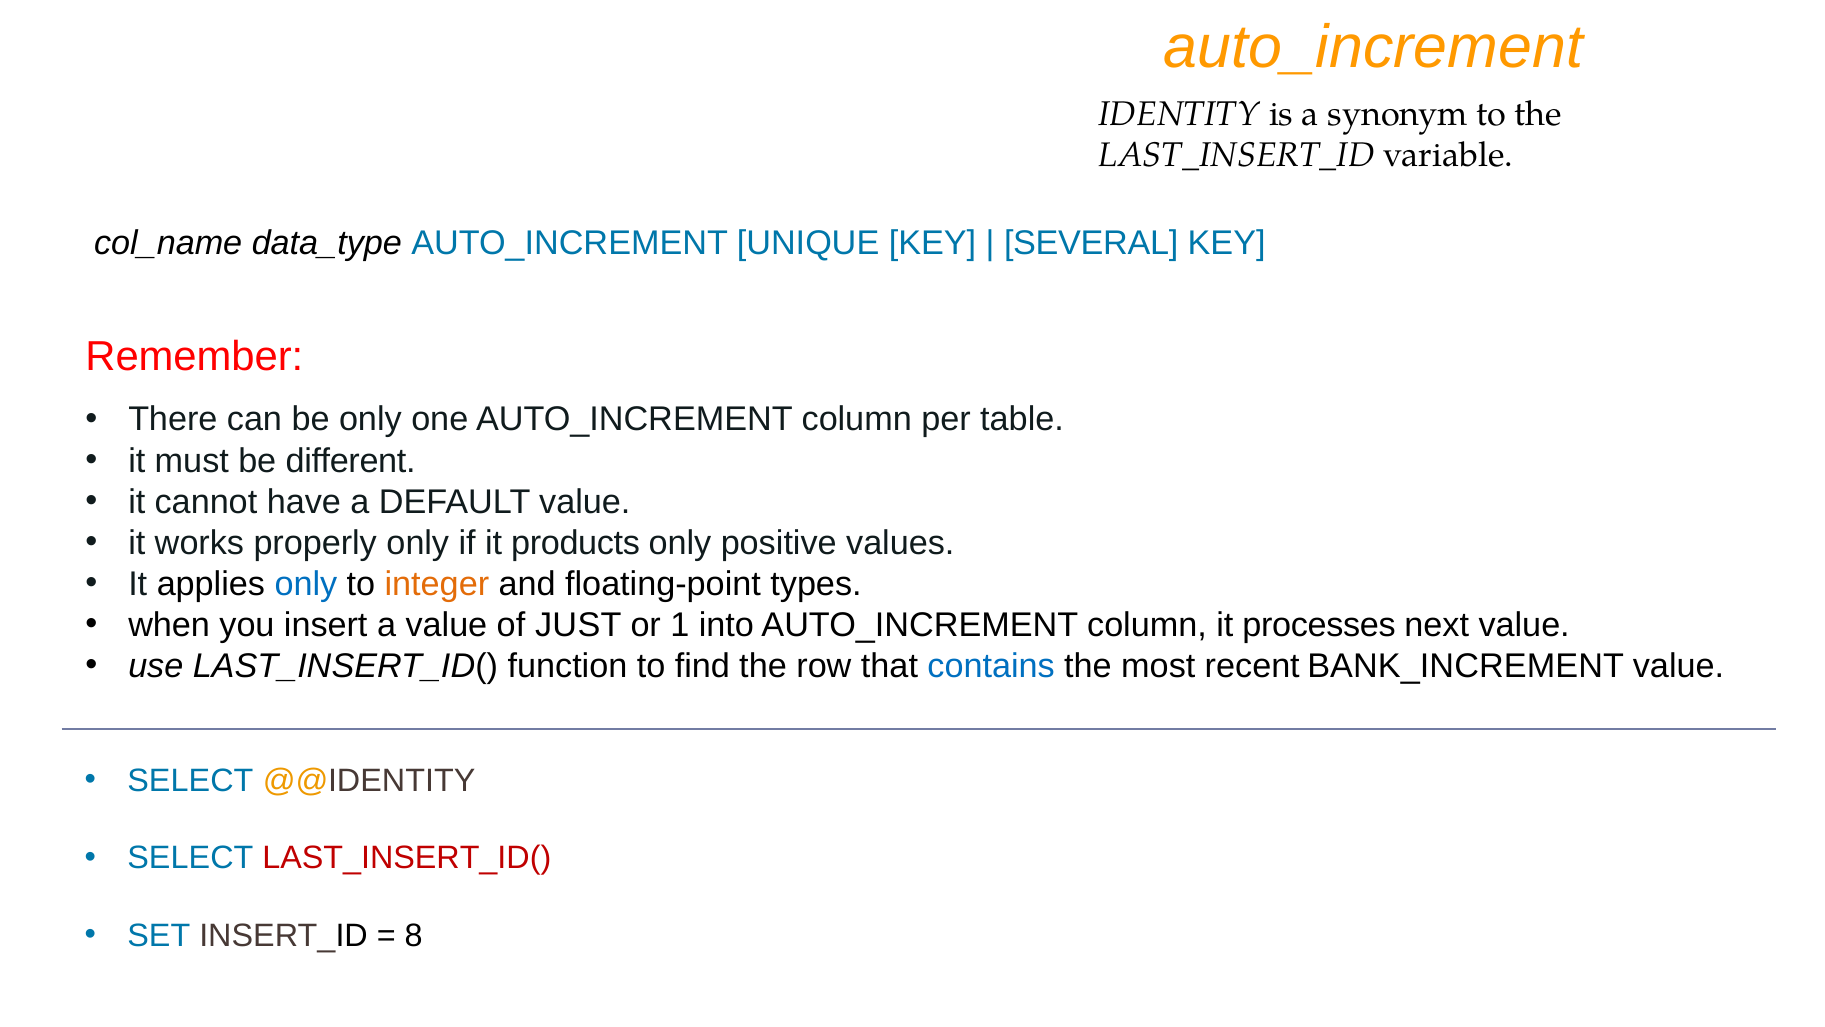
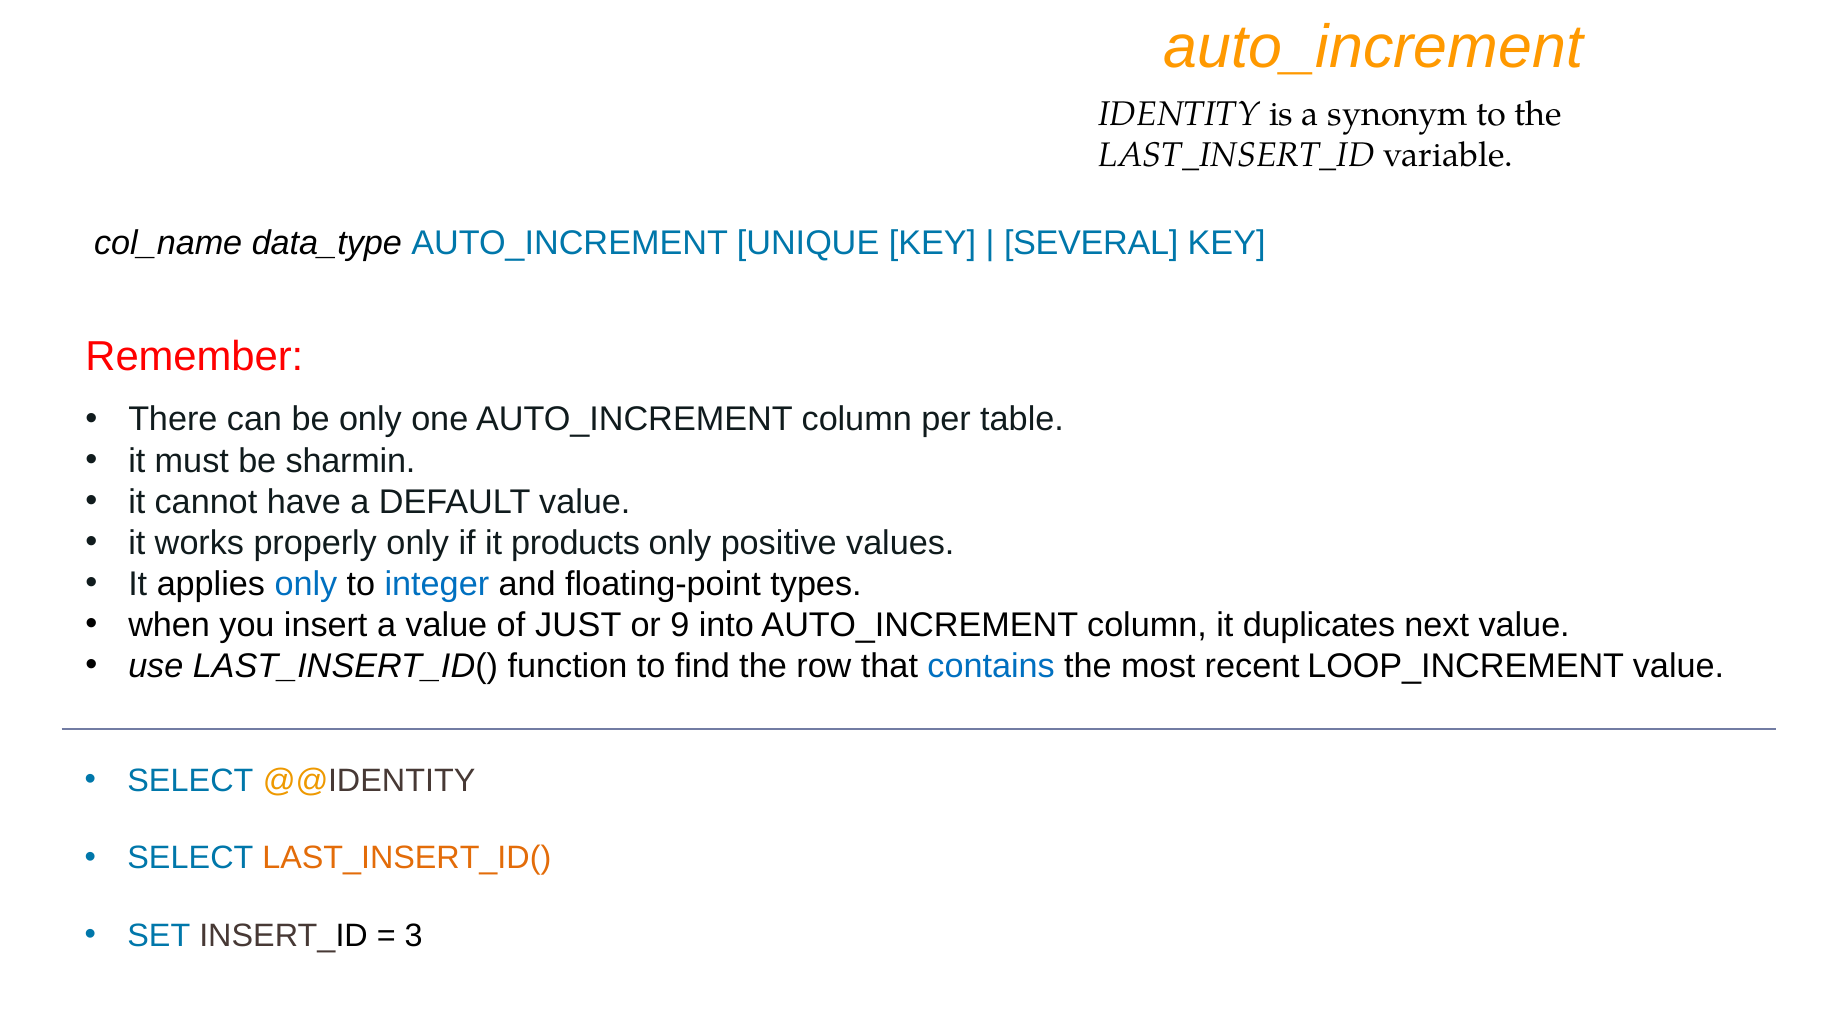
different: different -> sharmin
integer colour: orange -> blue
1: 1 -> 9
processes: processes -> duplicates
BANK_INCREMENT: BANK_INCREMENT -> LOOP_INCREMENT
LAST_INSERT_ID( at (407, 858) colour: red -> orange
8: 8 -> 3
